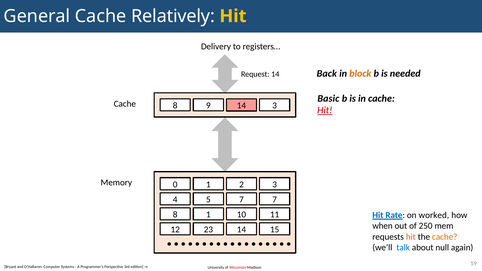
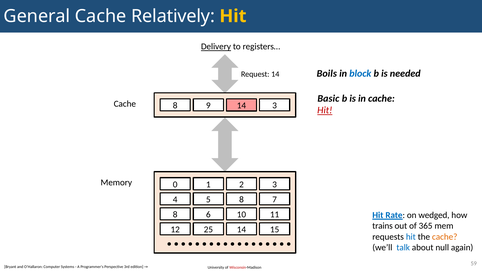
Delivery underline: none -> present
Back: Back -> Boils
block colour: orange -> blue
5 7: 7 -> 8
8 1: 1 -> 6
worked: worked -> wedged
when: when -> trains
250: 250 -> 365
23: 23 -> 25
hit at (411, 237) colour: orange -> blue
